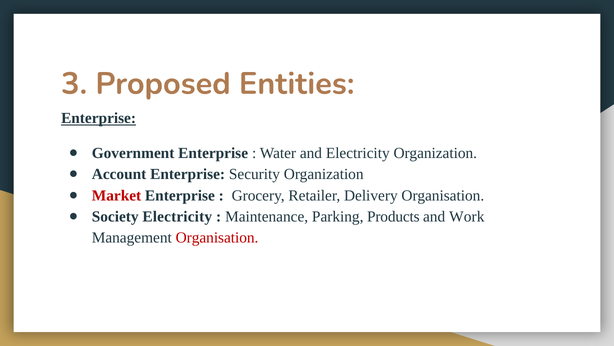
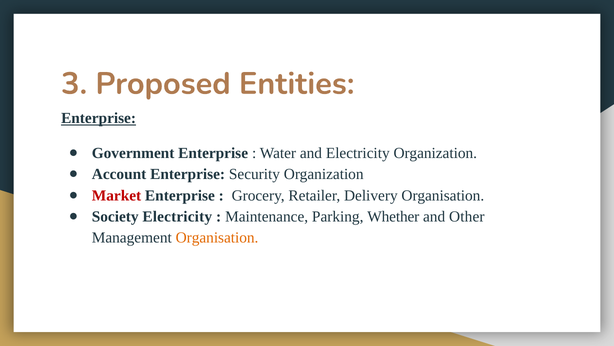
Products: Products -> Whether
Work: Work -> Other
Organisation at (217, 237) colour: red -> orange
